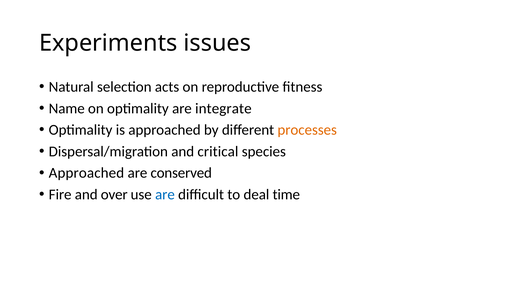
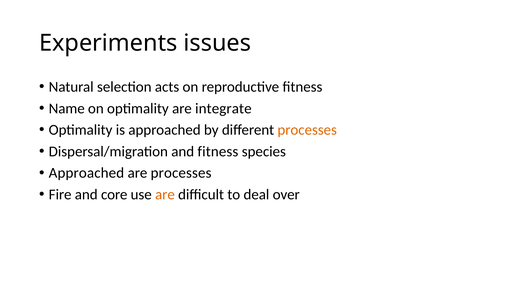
and critical: critical -> fitness
are conserved: conserved -> processes
over: over -> core
are at (165, 194) colour: blue -> orange
time: time -> over
